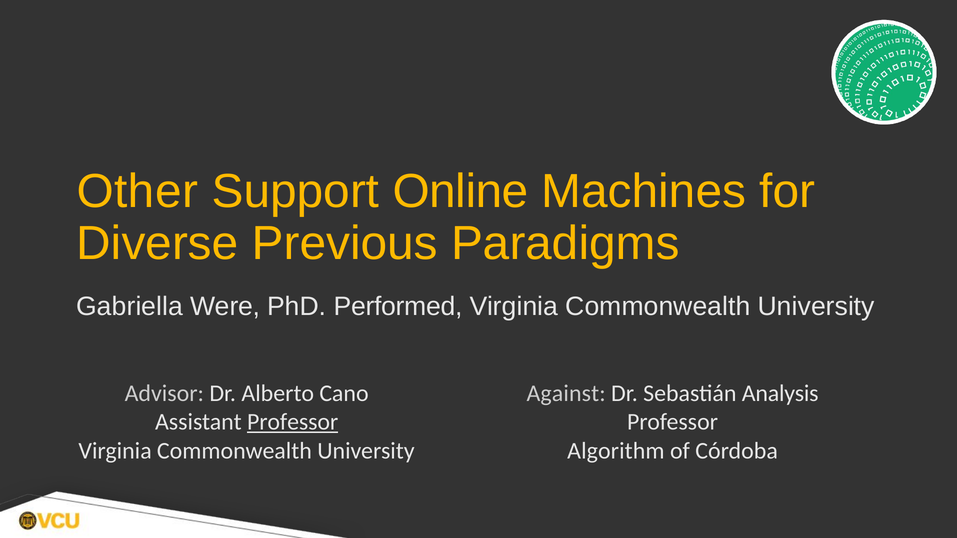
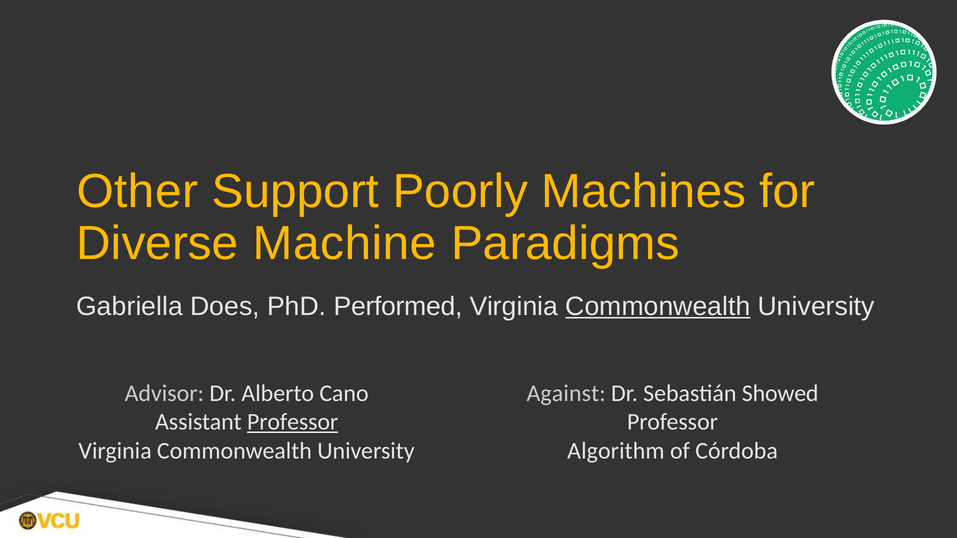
Online: Online -> Poorly
Previous: Previous -> Machine
Were: Were -> Does
Commonwealth at (658, 307) underline: none -> present
Analysis: Analysis -> Showed
